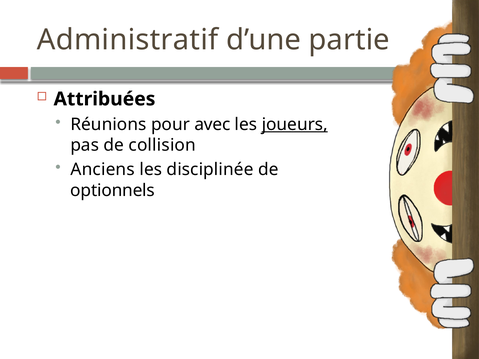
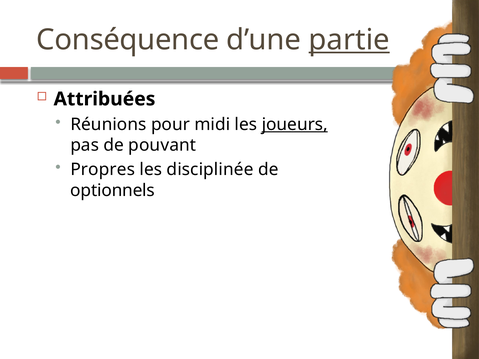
Administratif: Administratif -> Conséquence
partie underline: none -> present
avec: avec -> midi
collision: collision -> pouvant
Anciens: Anciens -> Propres
